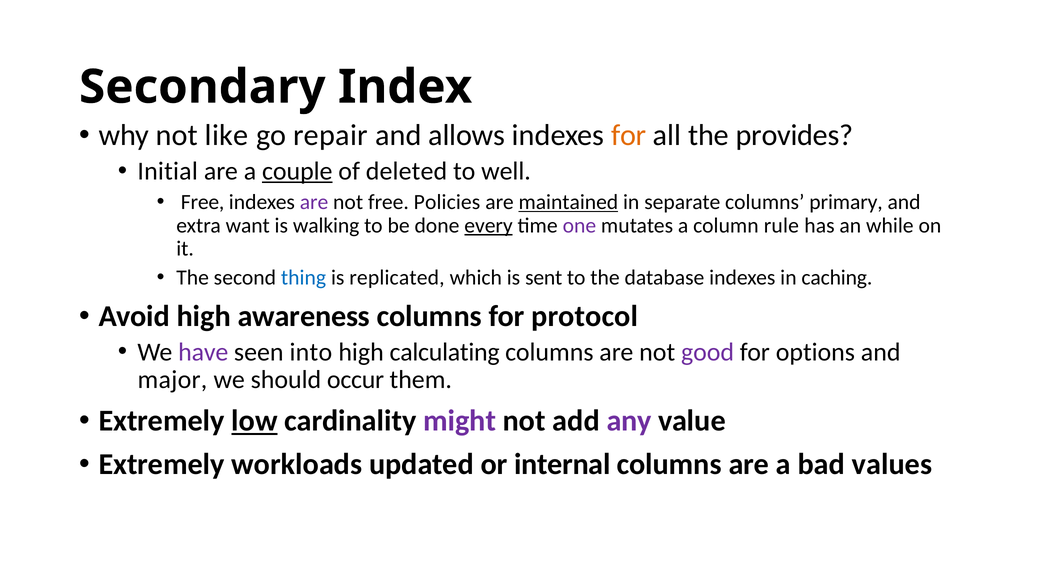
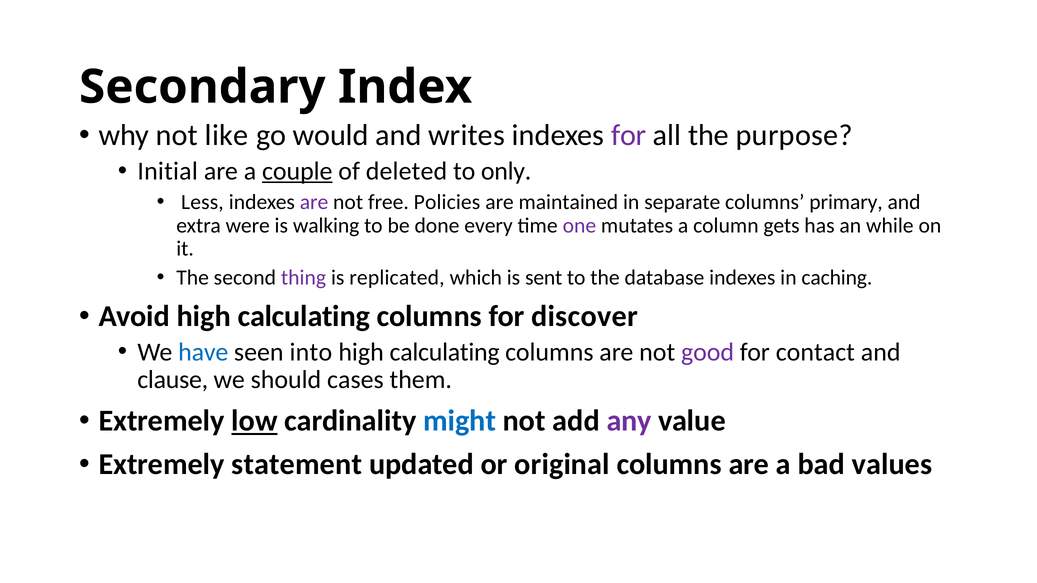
repair: repair -> would
allows: allows -> writes
for at (629, 135) colour: orange -> purple
provides: provides -> purpose
well: well -> only
Free at (203, 202): Free -> Less
maintained underline: present -> none
want: want -> were
every underline: present -> none
rule: rule -> gets
thing colour: blue -> purple
Avoid high awareness: awareness -> calculating
protocol: protocol -> discover
have colour: purple -> blue
options: options -> contact
major: major -> clause
occur: occur -> cases
might colour: purple -> blue
workloads: workloads -> statement
internal: internal -> original
